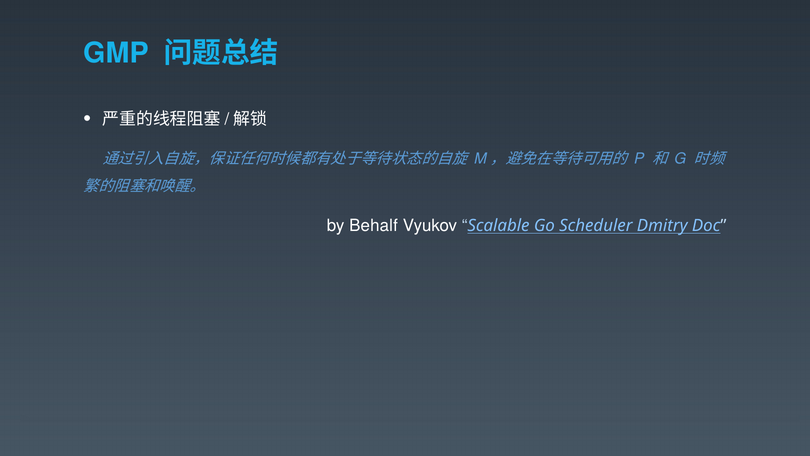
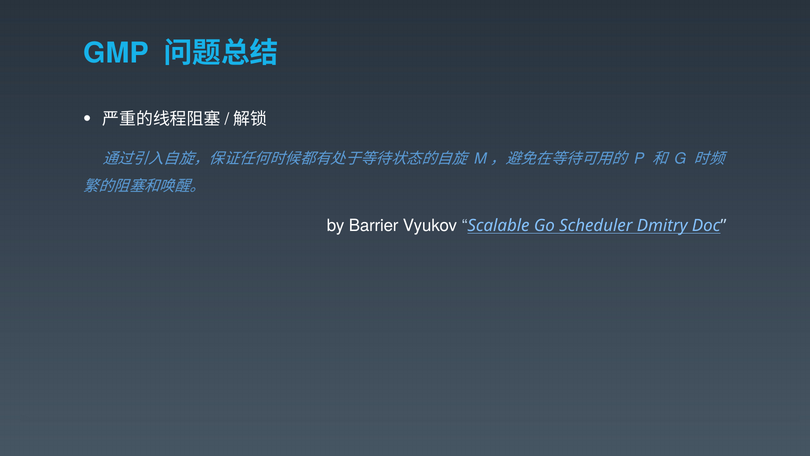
Behalf: Behalf -> Barrier
